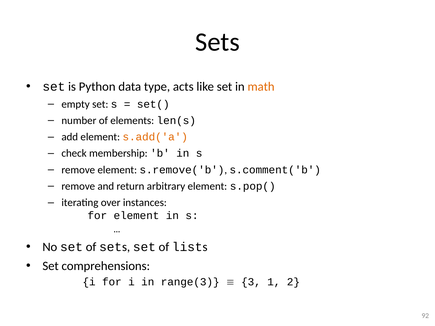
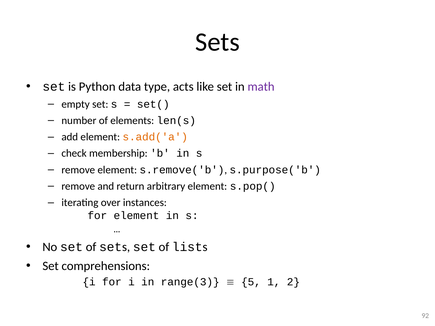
math colour: orange -> purple
s.comment('b: s.comment('b -> s.purpose('b
3: 3 -> 5
